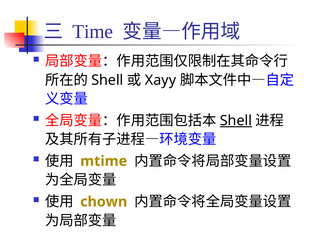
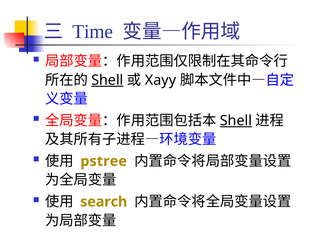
Shell at (107, 80) underline: none -> present
mtime: mtime -> pstree
chown: chown -> search
